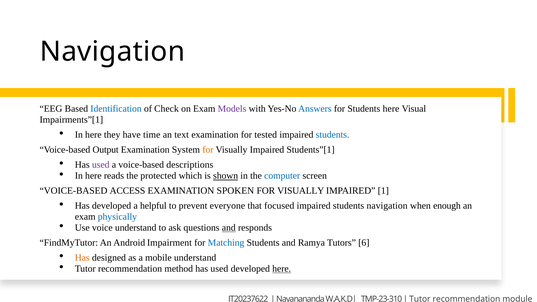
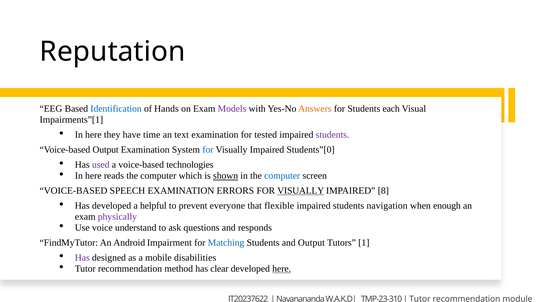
Navigation at (112, 52): Navigation -> Reputation
Check: Check -> Hands
Answers colour: blue -> orange
Students here: here -> each
students at (333, 135) colour: blue -> purple
for at (208, 150) colour: orange -> blue
Students”[1: Students”[1 -> Students”[0
descriptions: descriptions -> technologies
reads the protected: protected -> computer
ACCESS: ACCESS -> SPEECH
SPOKEN: SPOKEN -> ERRORS
VISUALLY at (301, 191) underline: none -> present
1: 1 -> 8
focused: focused -> flexible
physically colour: blue -> purple
and at (229, 228) underline: present -> none
and Ramya: Ramya -> Output
6: 6 -> 1
Has at (82, 258) colour: orange -> purple
mobile understand: understand -> disabilities
method has used: used -> clear
